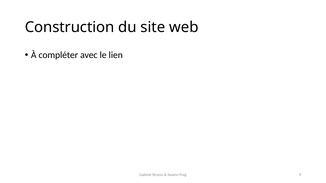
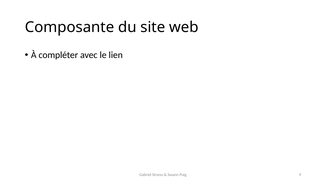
Construction: Construction -> Composante
